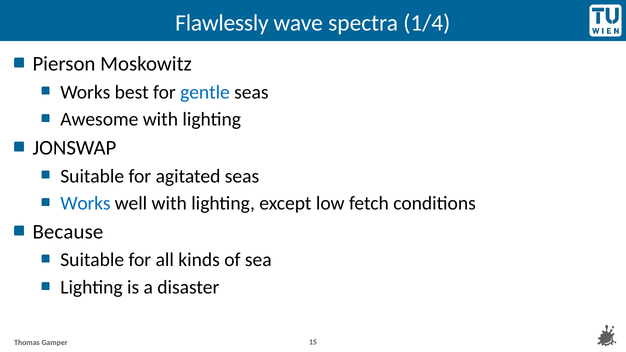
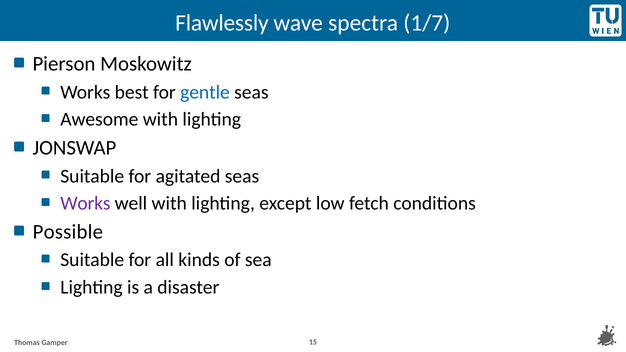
1/4: 1/4 -> 1/7
Works at (85, 204) colour: blue -> purple
Because: Because -> Possible
